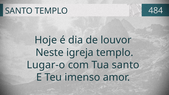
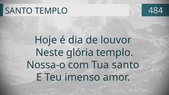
igreja: igreja -> glória
Lugar-o: Lugar-o -> Nossa-o
